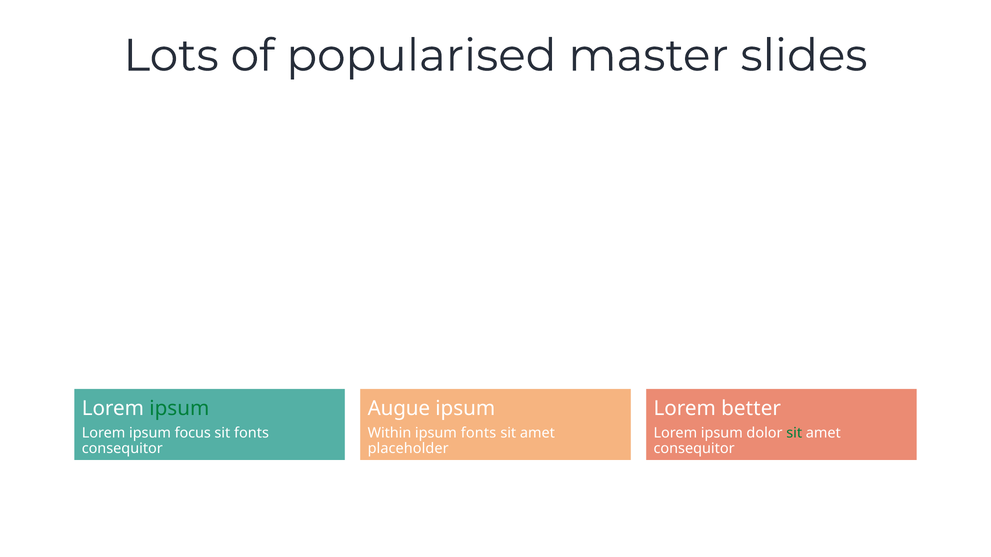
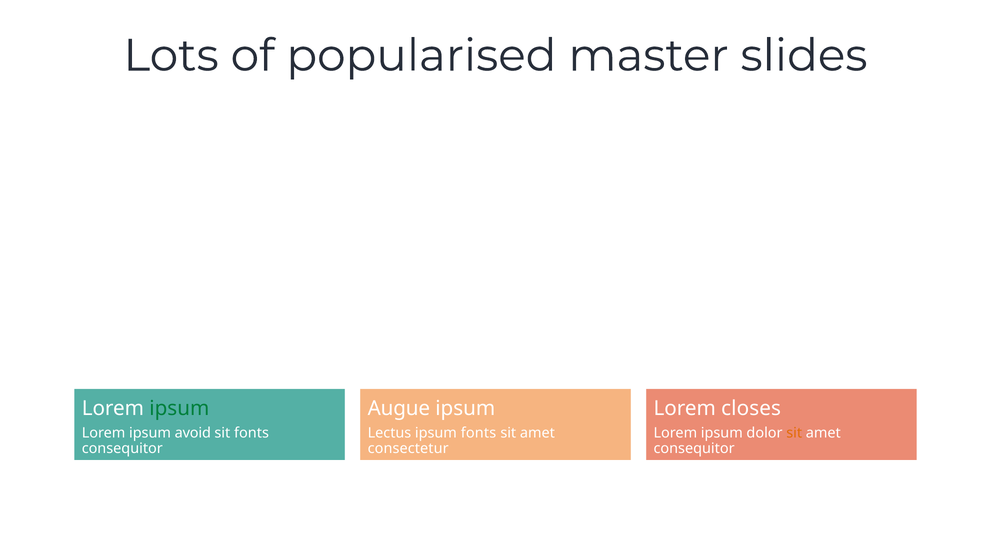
better: better -> closes
focus: focus -> avoid
Within: Within -> Lectus
sit at (794, 433) colour: green -> orange
placeholder: placeholder -> consectetur
